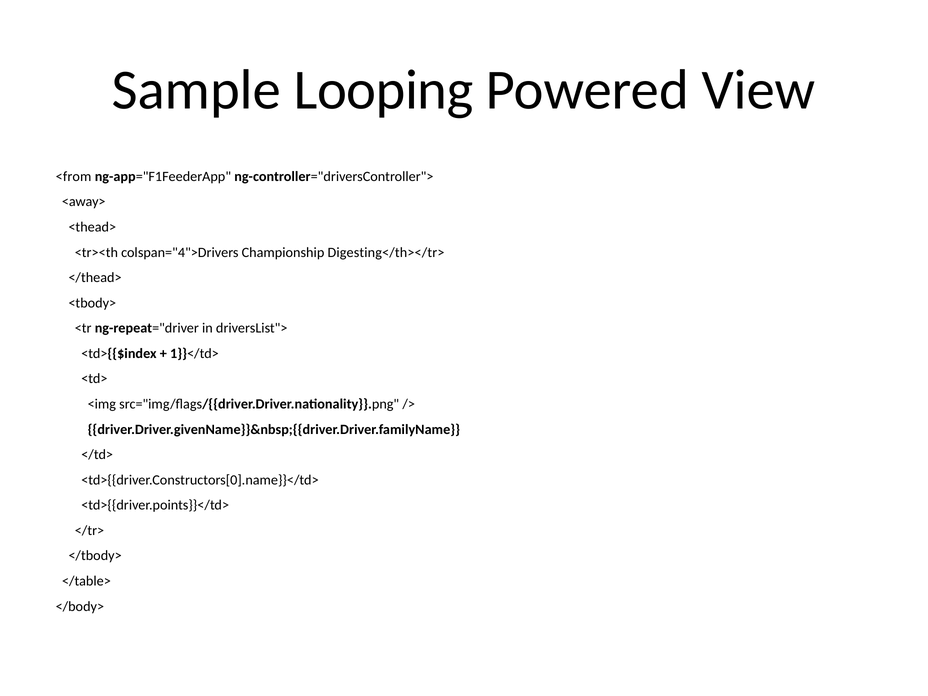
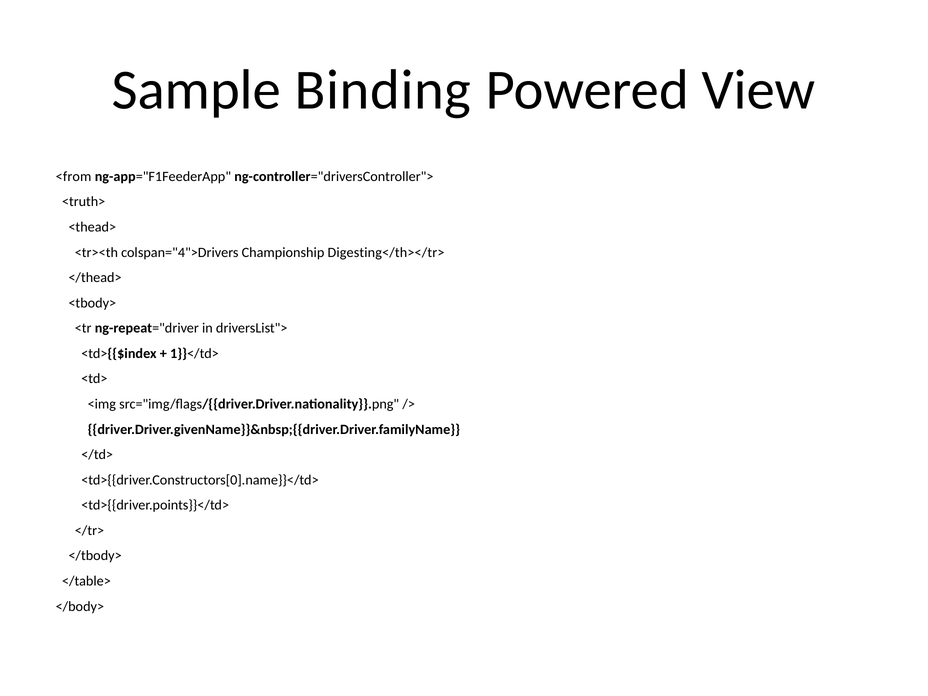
Looping: Looping -> Binding
<away>: <away> -> <truth>
